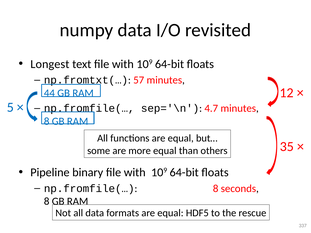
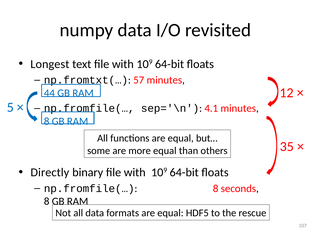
4.7: 4.7 -> 4.1
Pipeline: Pipeline -> Directly
